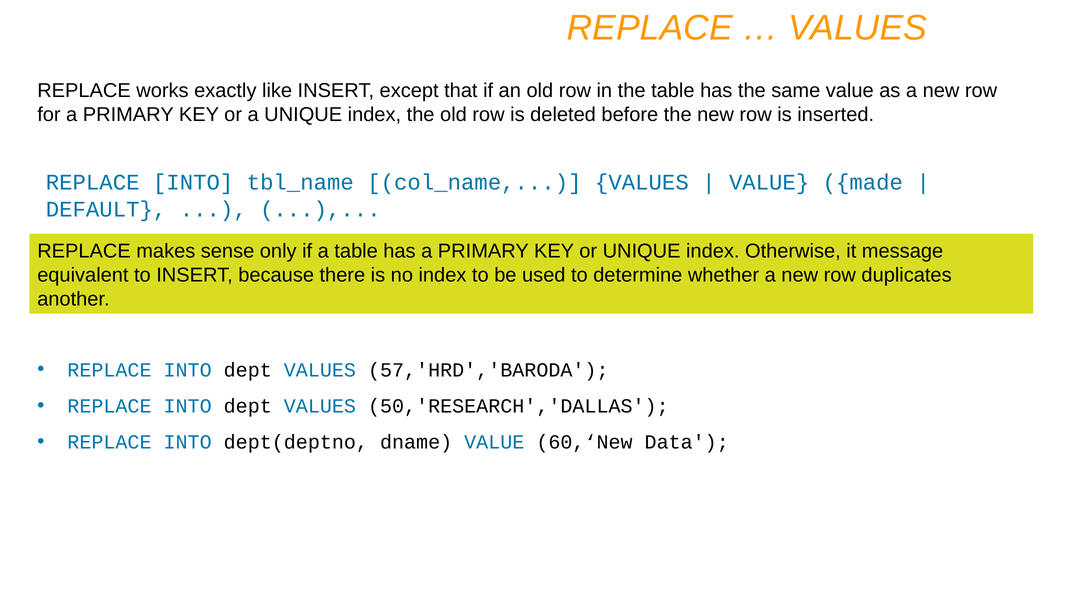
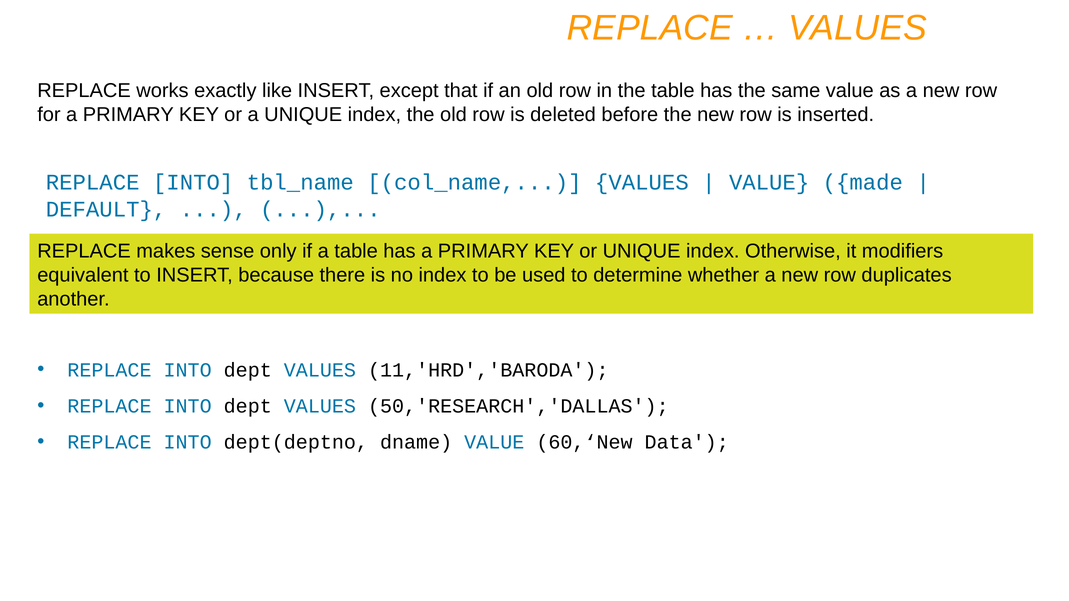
message: message -> modifiers
57,'HRD','BARODA: 57,'HRD','BARODA -> 11,'HRD','BARODA
